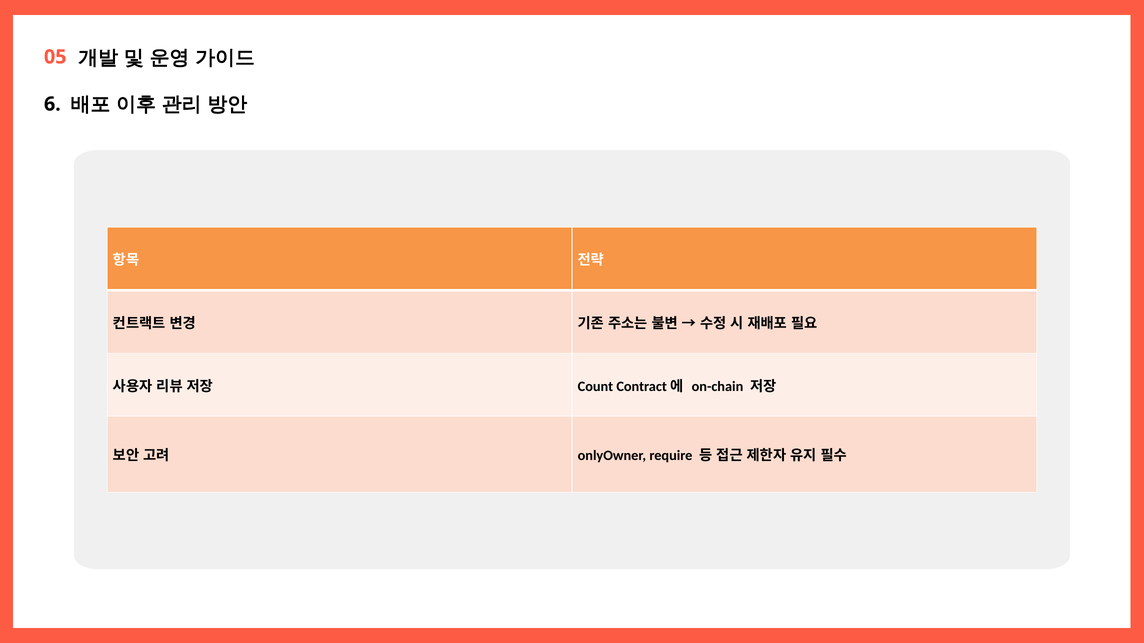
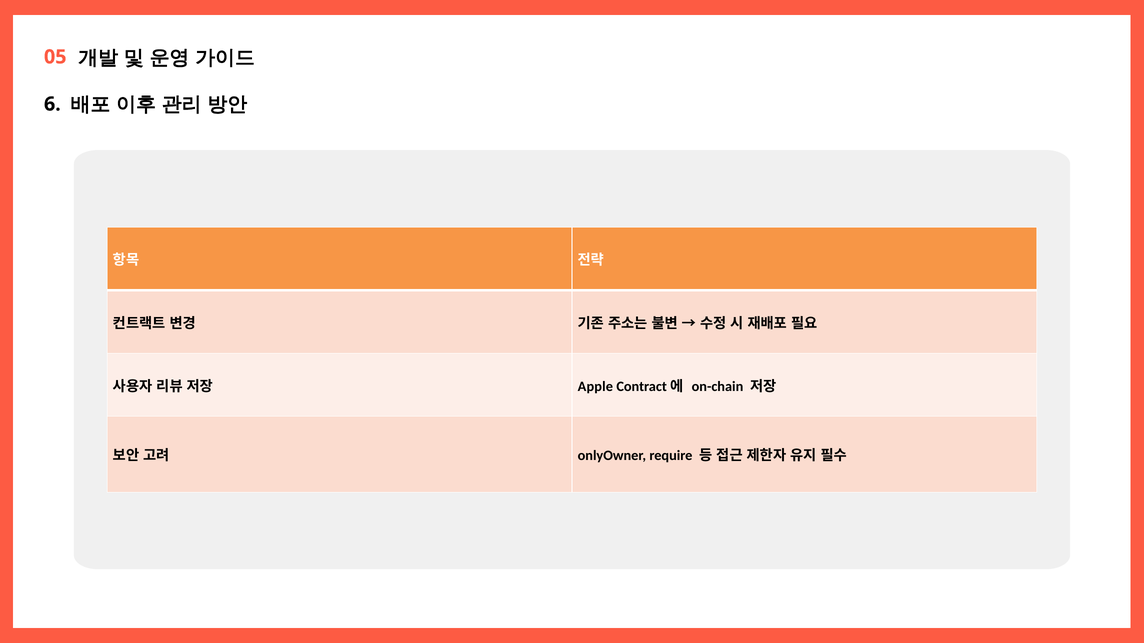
Count: Count -> Apple
